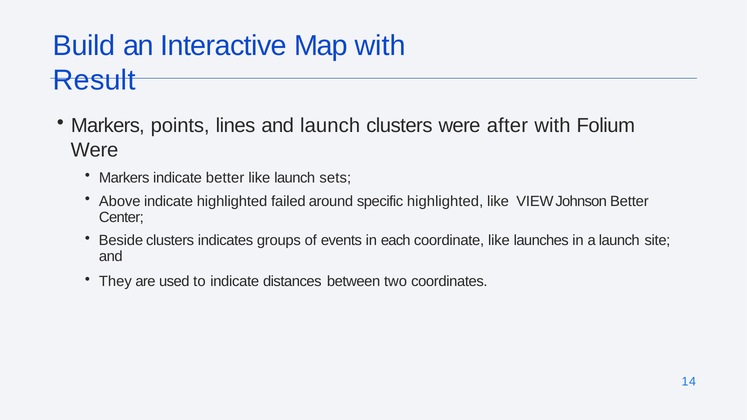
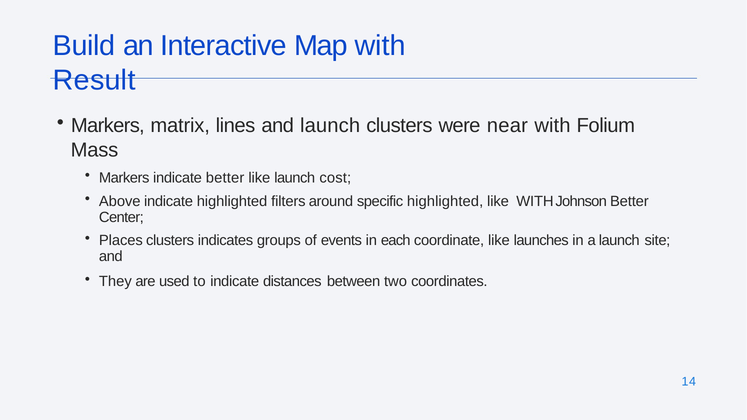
points: points -> matrix
after: after -> near
Were at (94, 150): Were -> Mass
sets: sets -> cost
failed: failed -> filters
like VIEW: VIEW -> WITH
Beside: Beside -> Places
